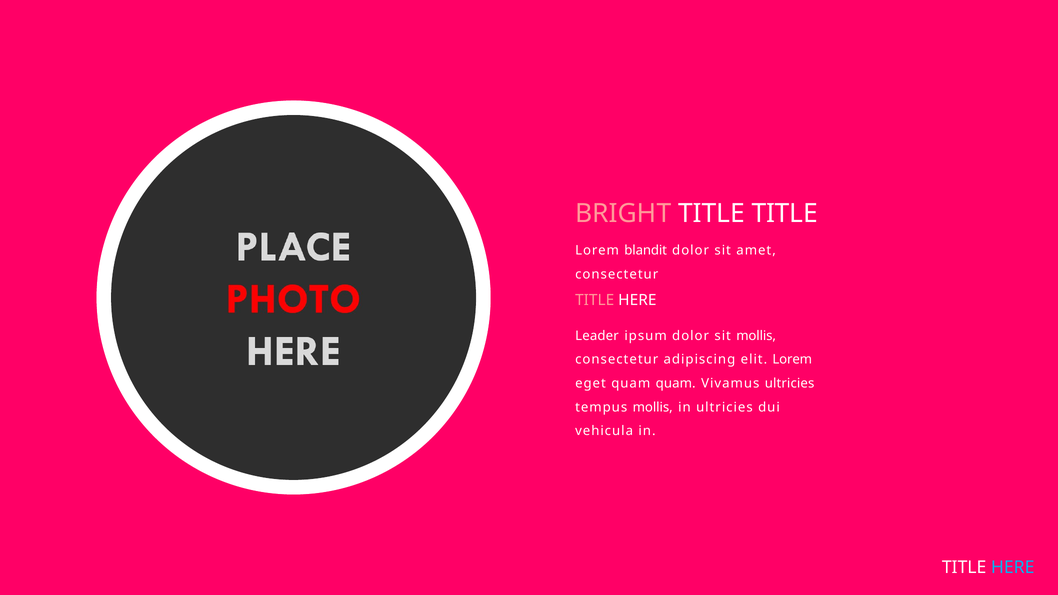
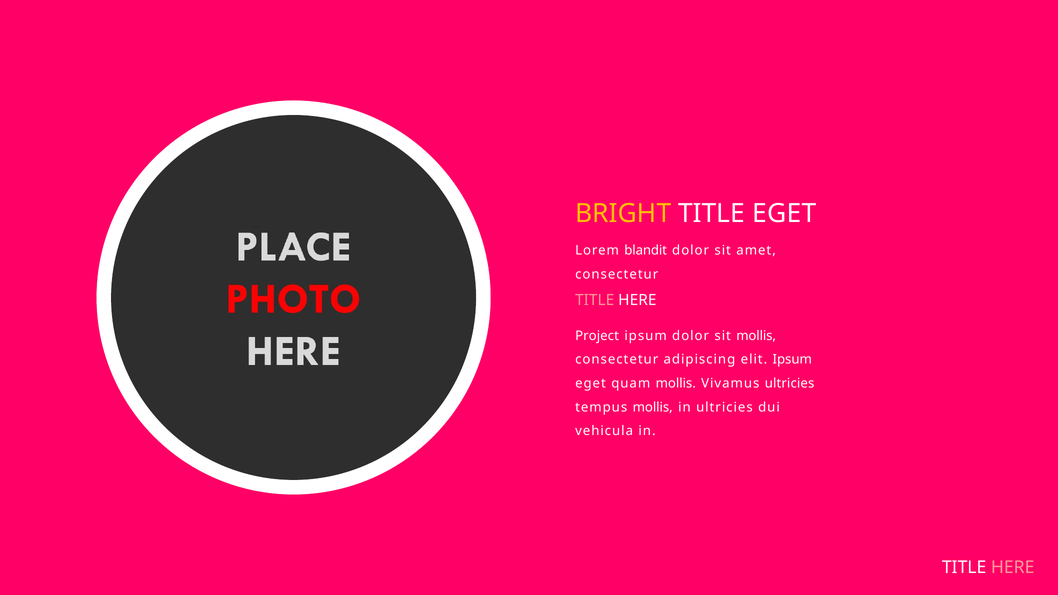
BRIGHT colour: pink -> yellow
TITLE TITLE: TITLE -> EGET
Leader: Leader -> Project
elit Lorem: Lorem -> Ipsum
quam quam: quam -> mollis
HERE at (1013, 568) colour: light blue -> pink
